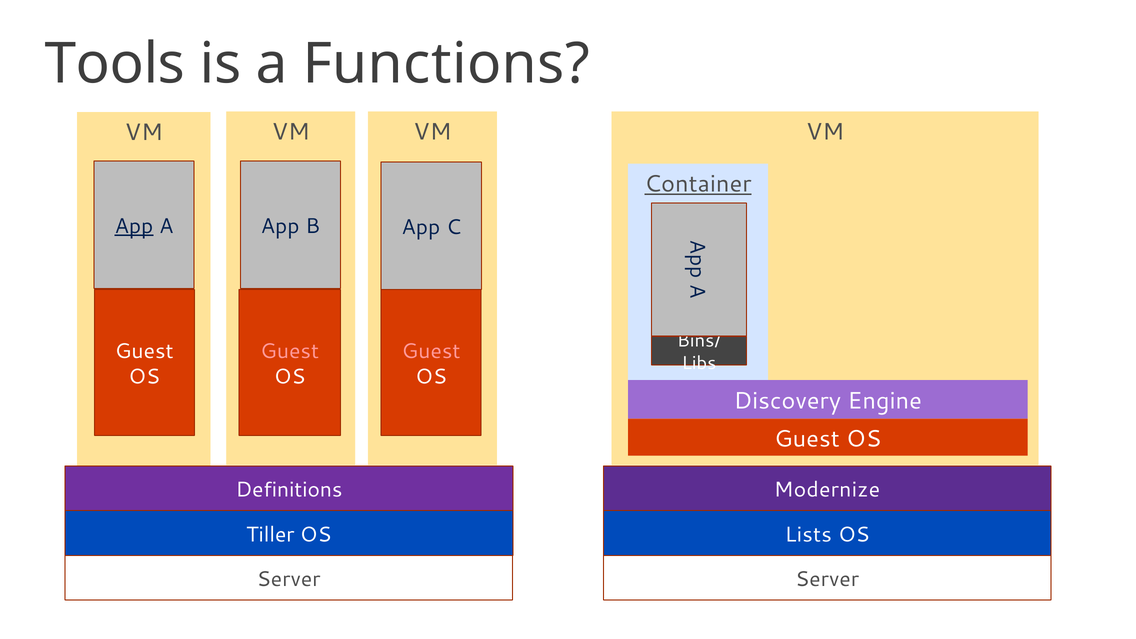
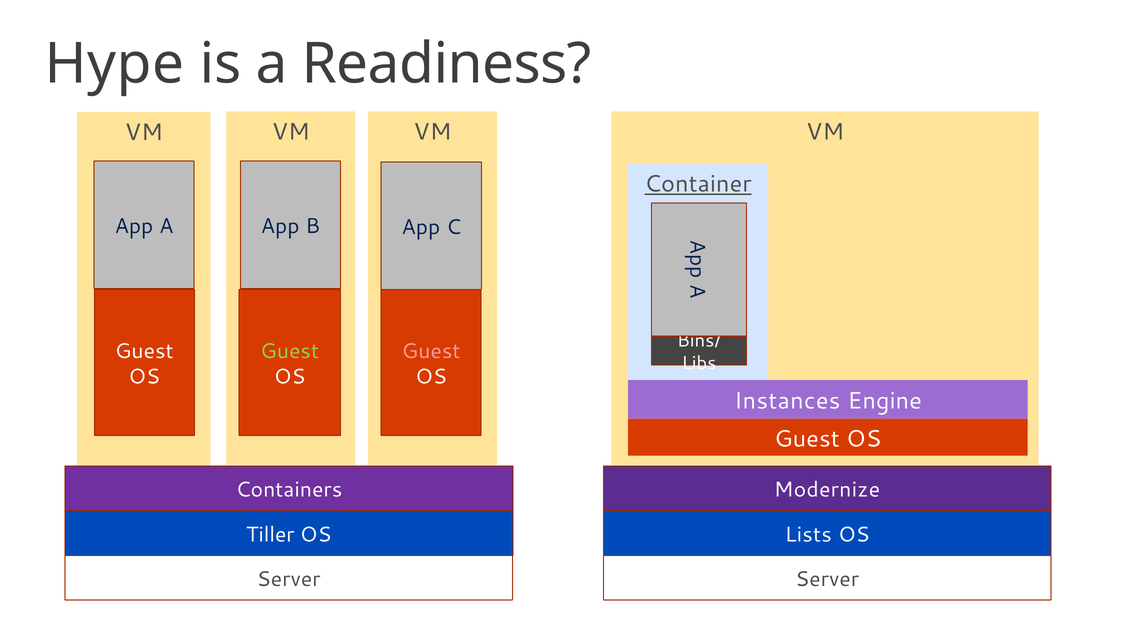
Tools: Tools -> Hype
Functions: Functions -> Readiness
App at (134, 226) underline: present -> none
Guest at (290, 351) colour: pink -> light green
Discovery: Discovery -> Instances
Definitions: Definitions -> Containers
